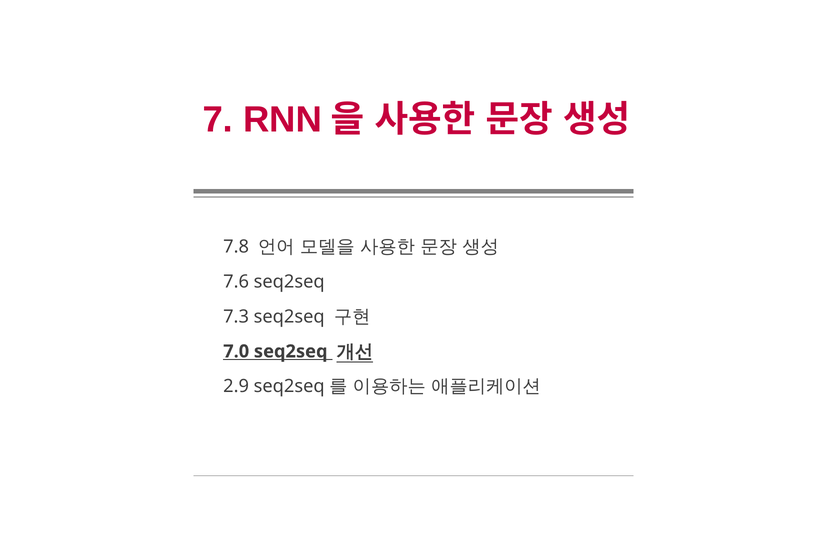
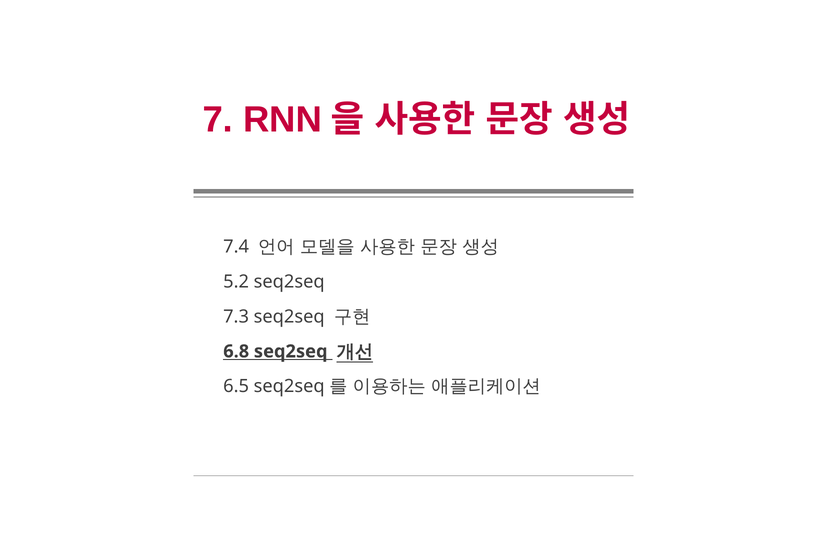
7.8: 7.8 -> 7.4
7.6: 7.6 -> 5.2
7.0: 7.0 -> 6.8
2.9: 2.9 -> 6.5
